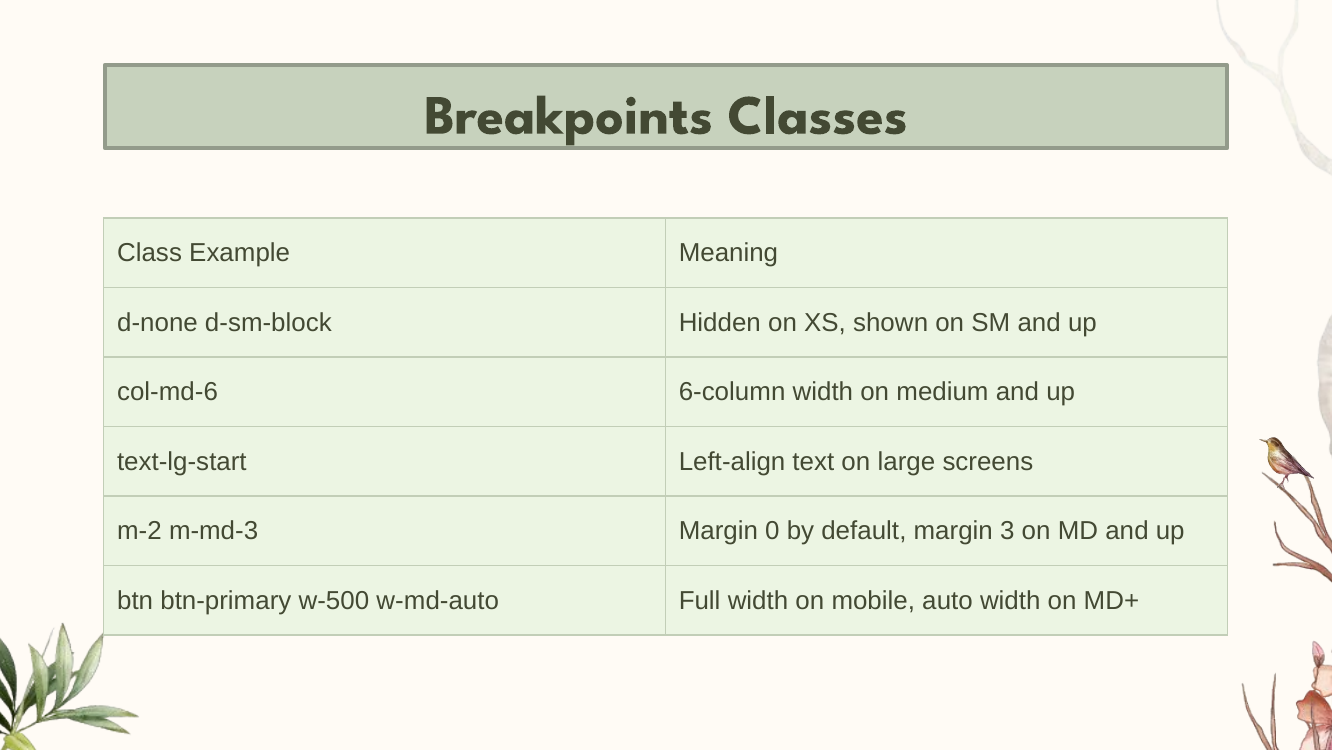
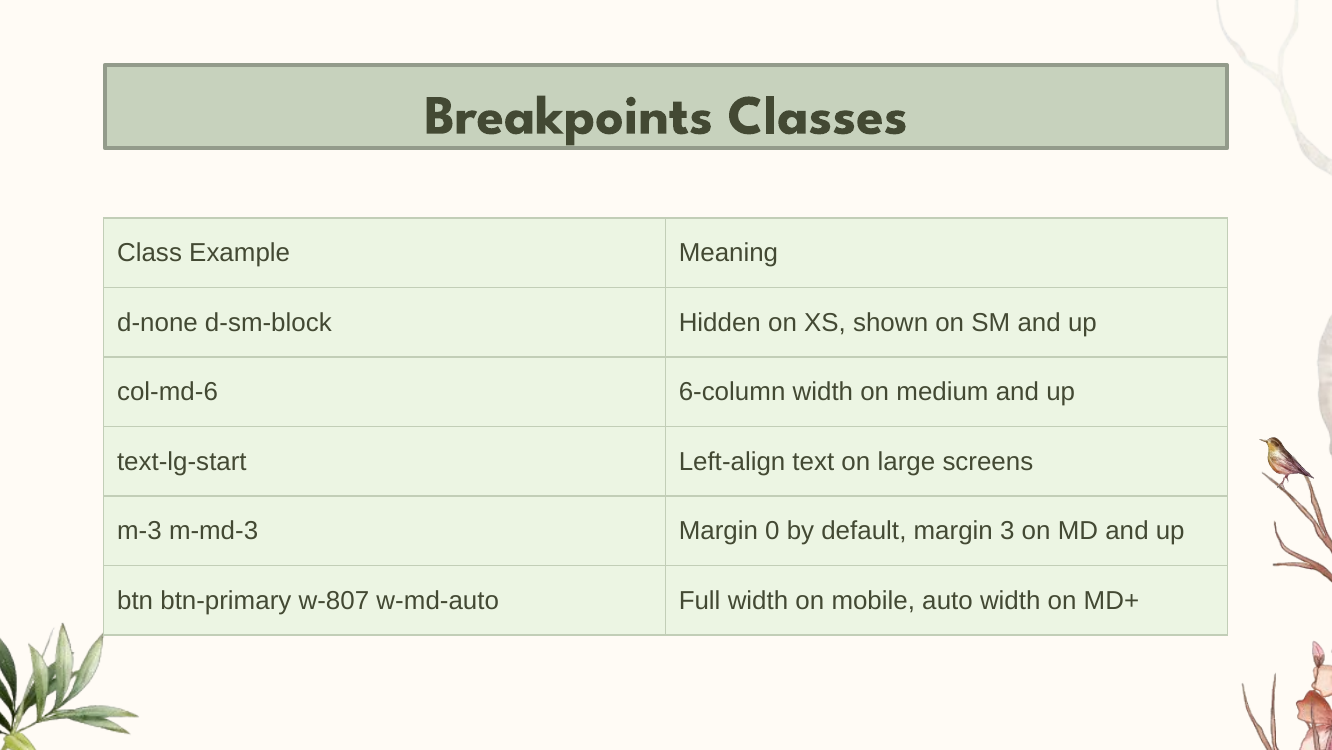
m-2: m-2 -> m-3
w-500: w-500 -> w-807
